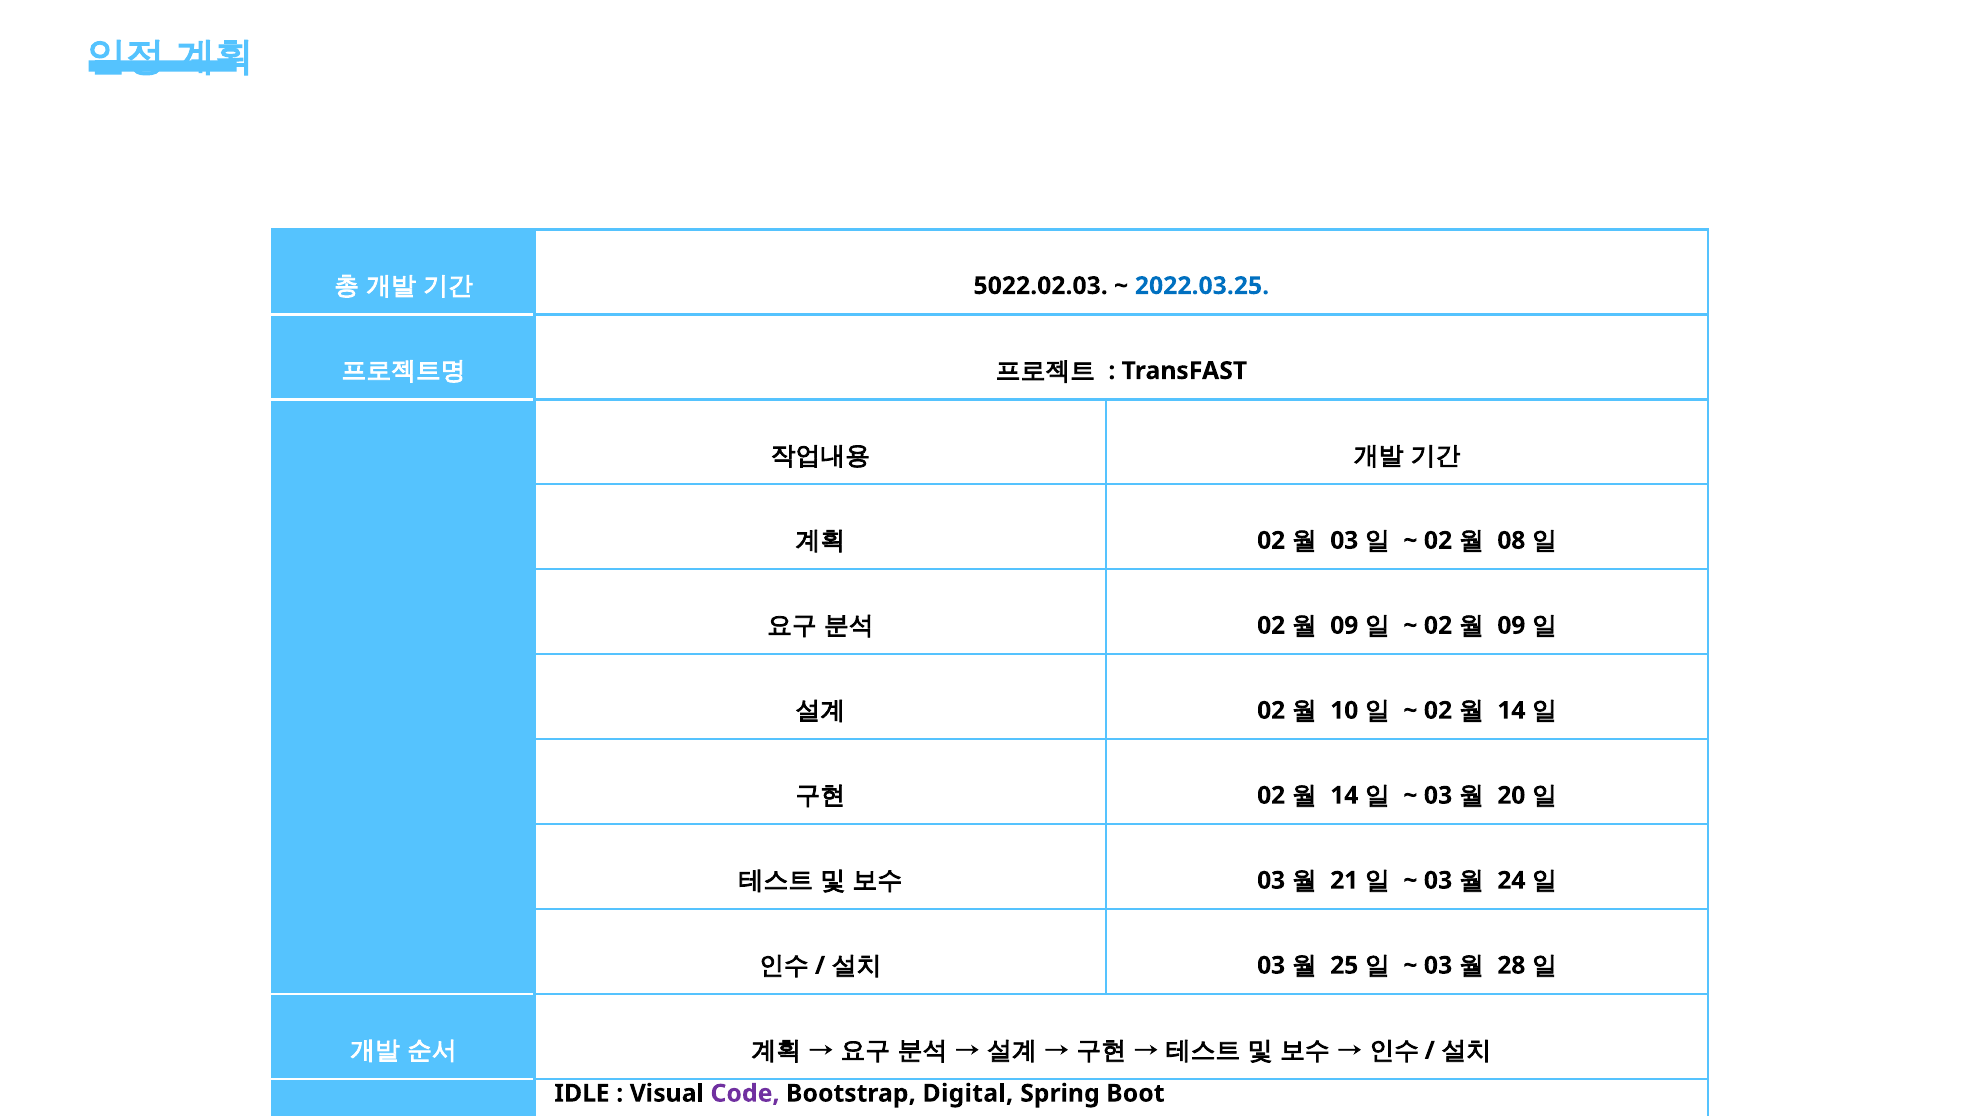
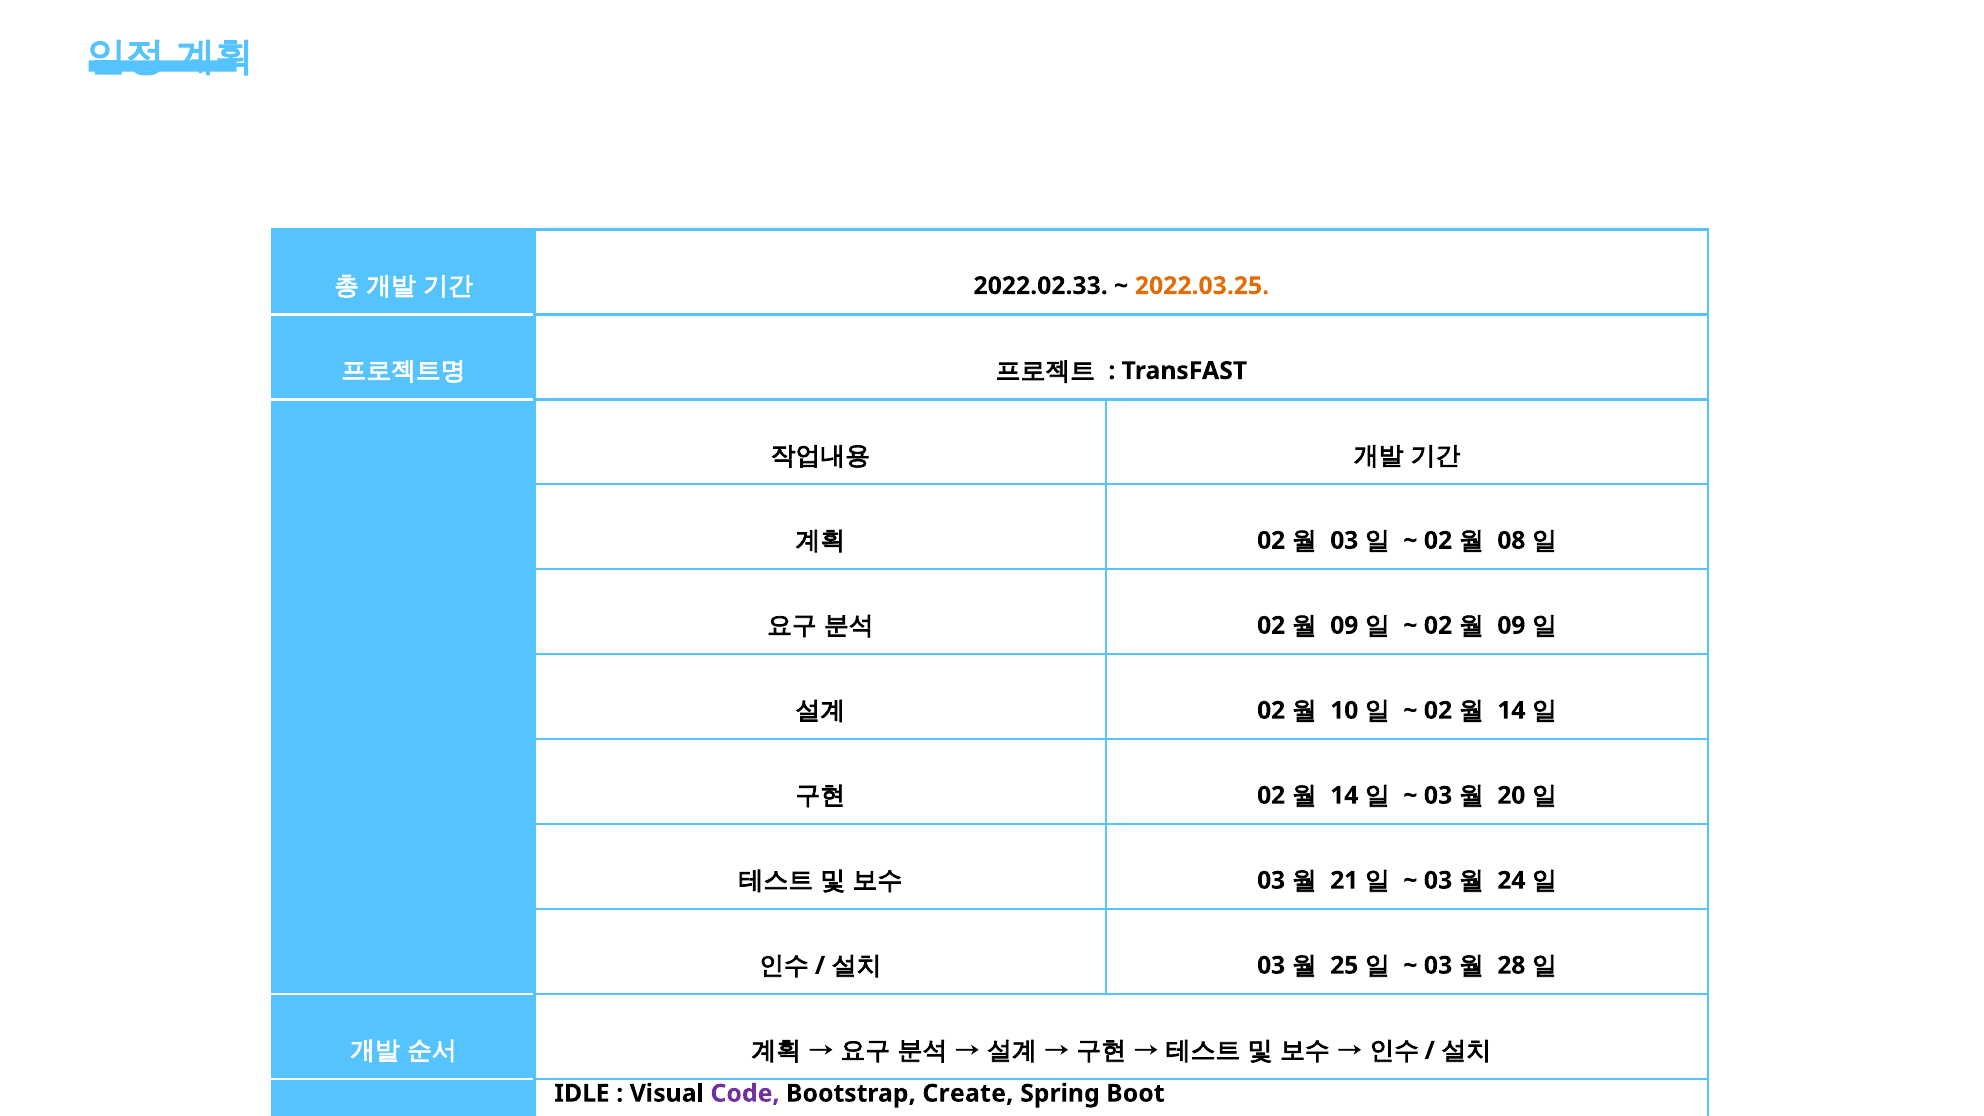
5022.02.03: 5022.02.03 -> 2022.02.33
2022.03.25 colour: blue -> orange
Digital: Digital -> Create
